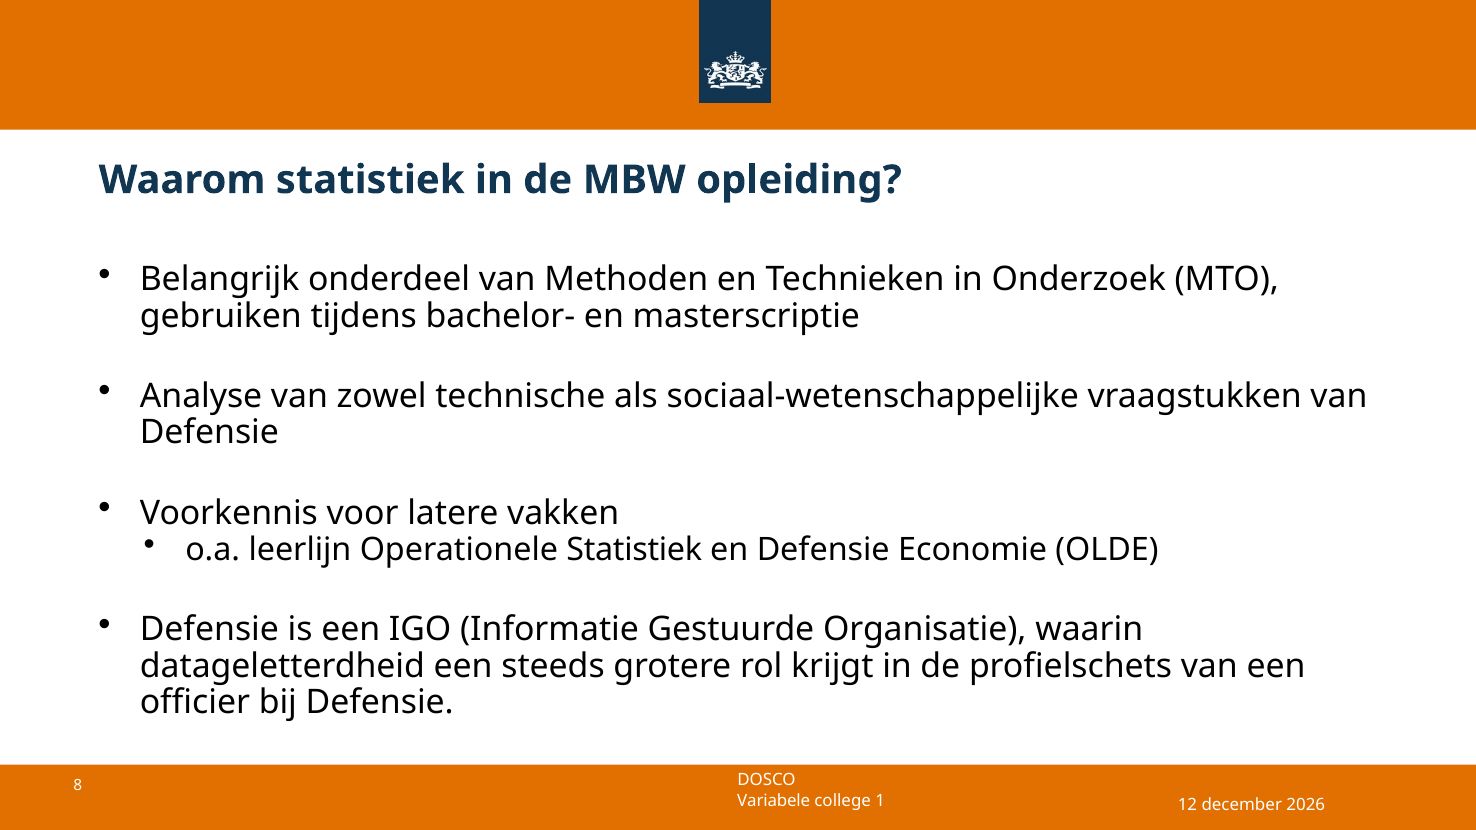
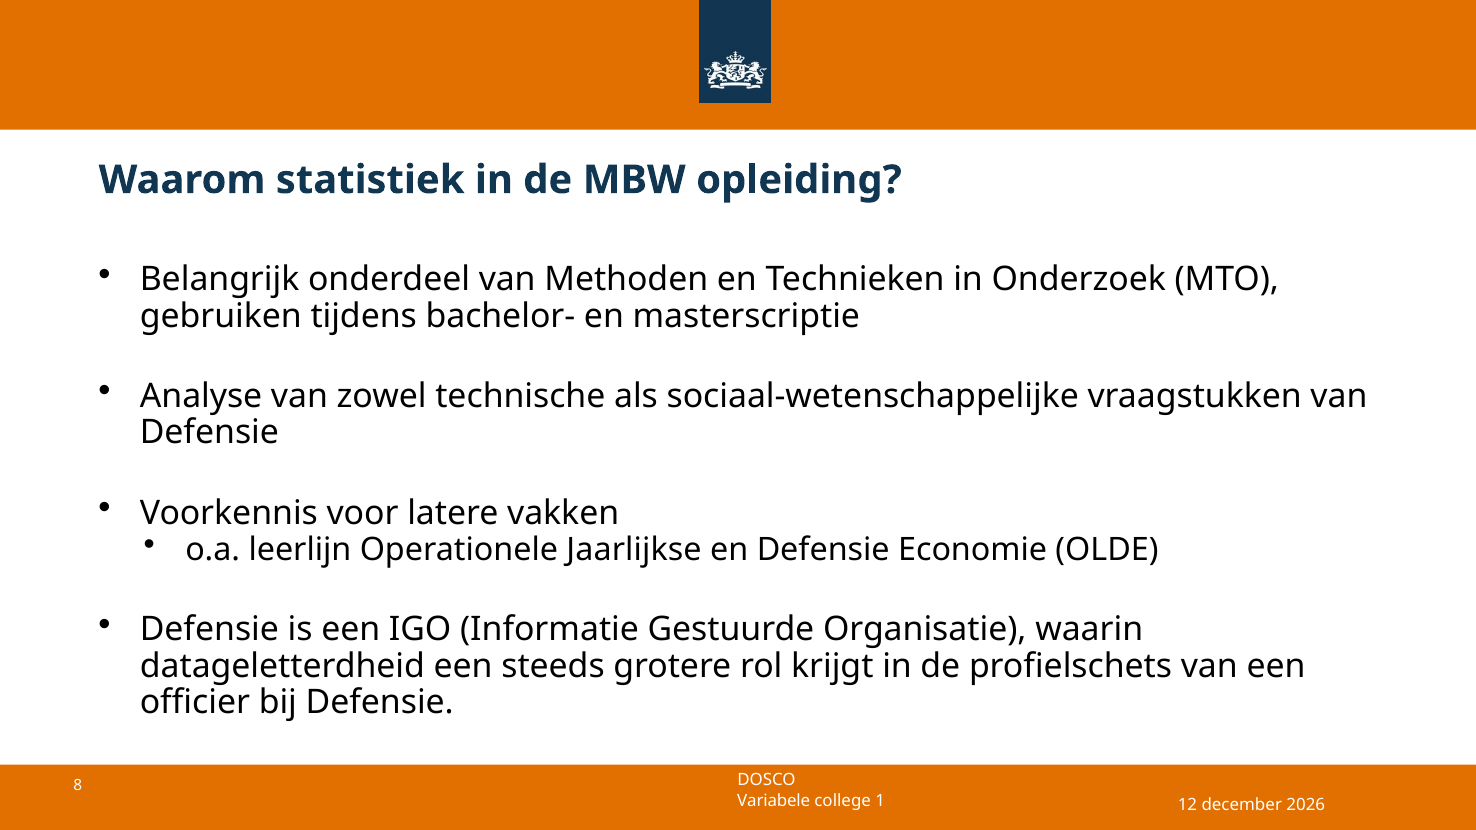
Operationele Statistiek: Statistiek -> Jaarlijkse
